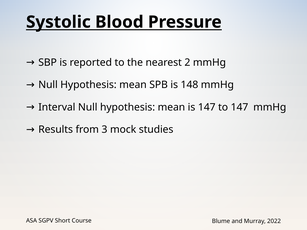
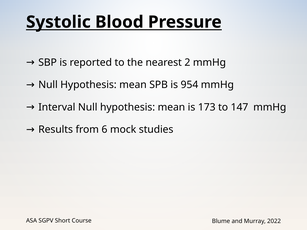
148: 148 -> 954
is 147: 147 -> 173
3: 3 -> 6
